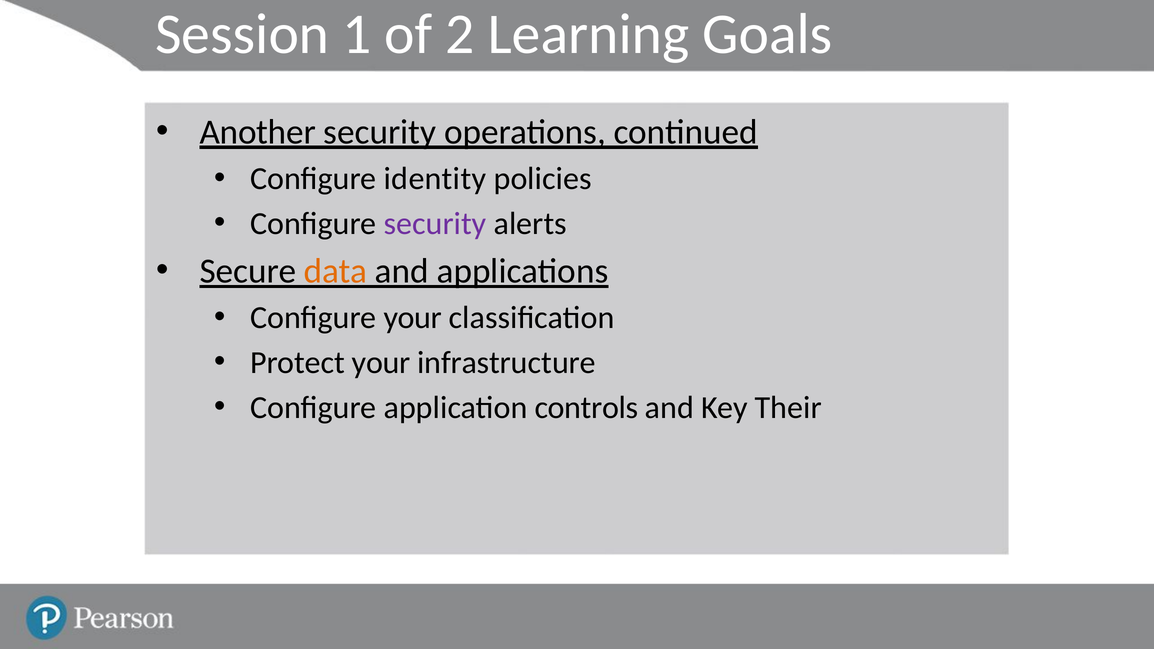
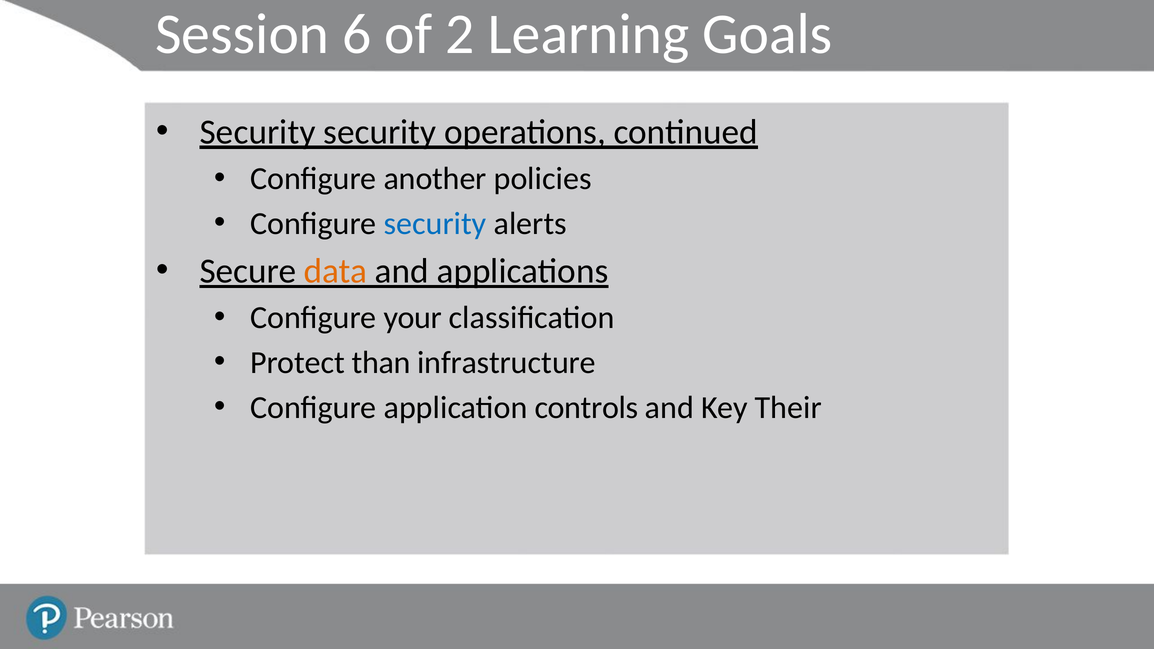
1: 1 -> 6
Another at (258, 132): Another -> Security
identity: identity -> another
security at (435, 224) colour: purple -> blue
Protect your: your -> than
